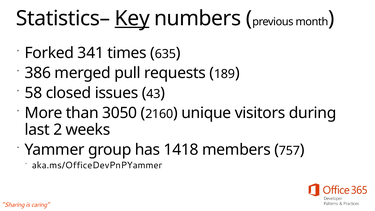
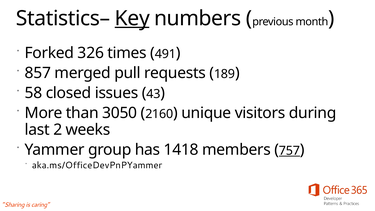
341: 341 -> 326
635: 635 -> 491
386: 386 -> 857
757 underline: none -> present
